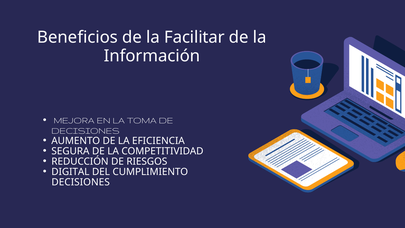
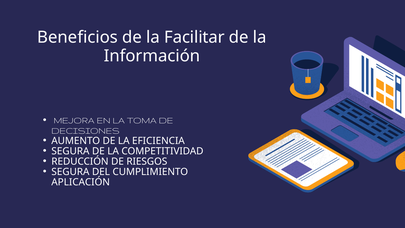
DIGITAL at (70, 172): DIGITAL -> SEGURA
DECISIONES at (81, 182): DECISIONES -> APLICACIÓN
